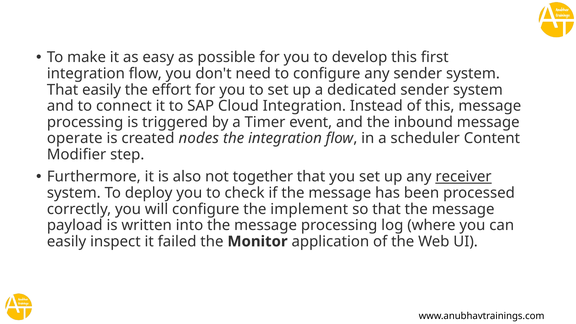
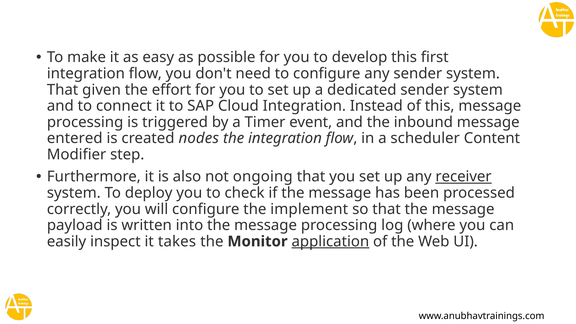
That easily: easily -> given
operate: operate -> entered
together: together -> ongoing
failed: failed -> takes
application underline: none -> present
